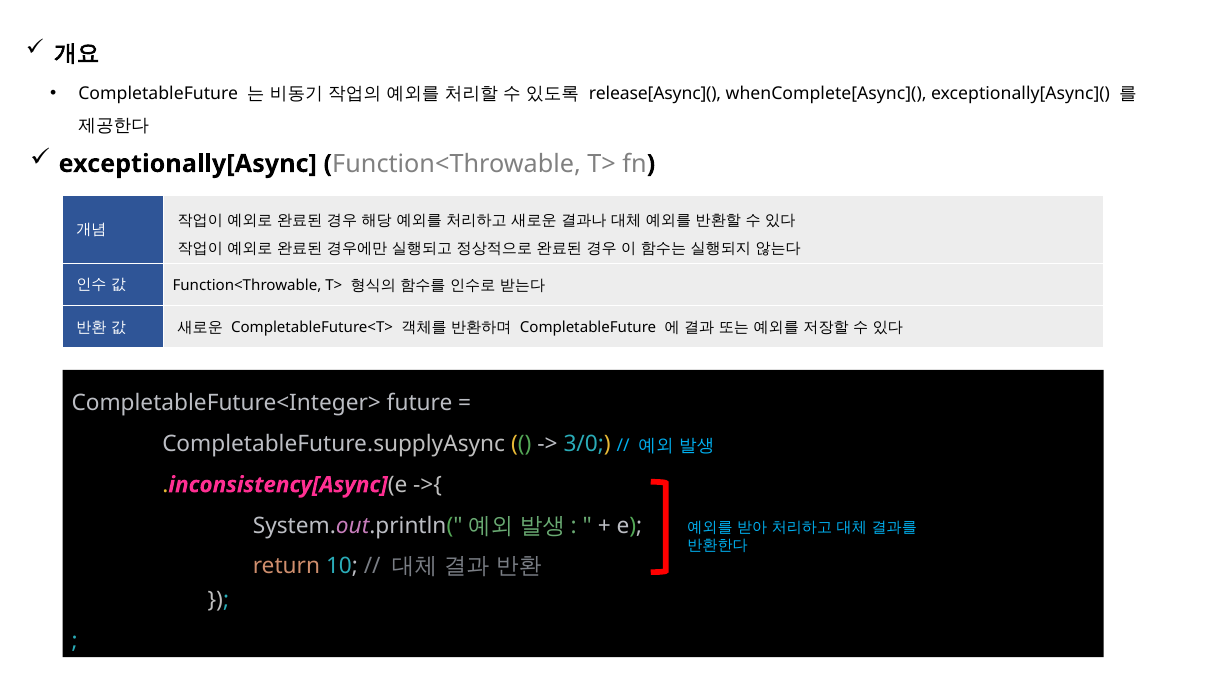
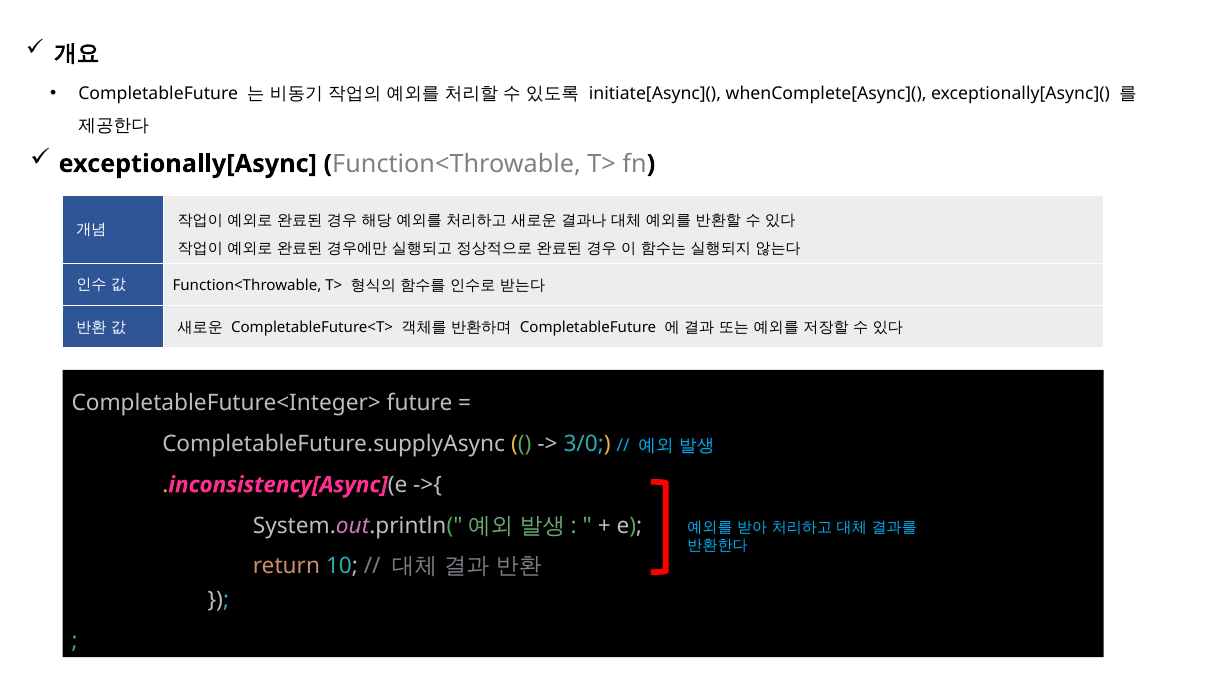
release[Async](: release[Async]( -> initiate[Async](
